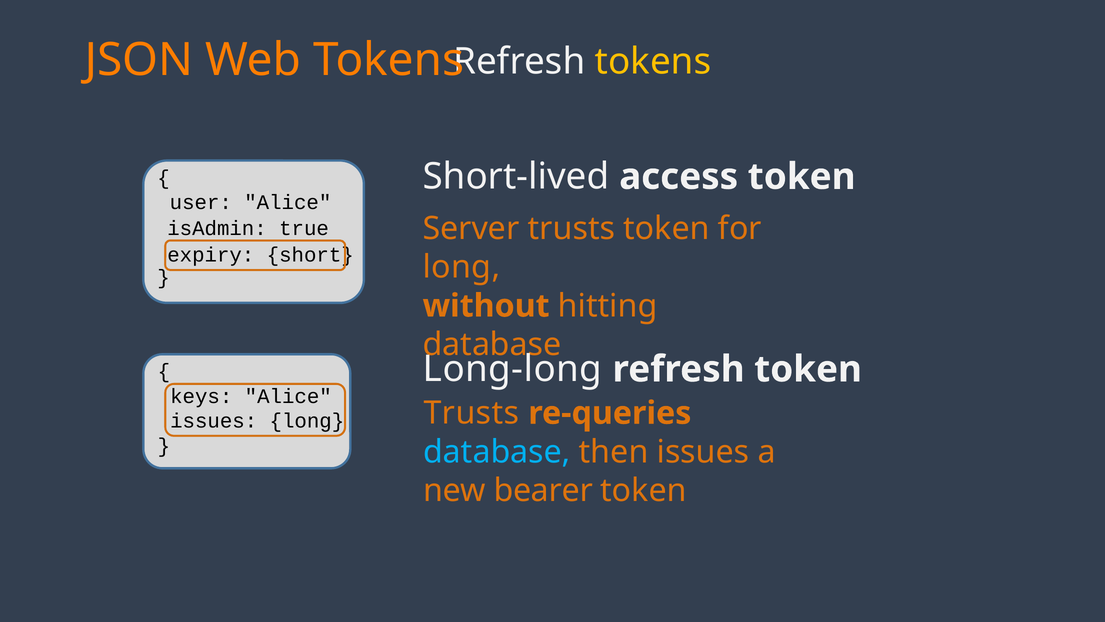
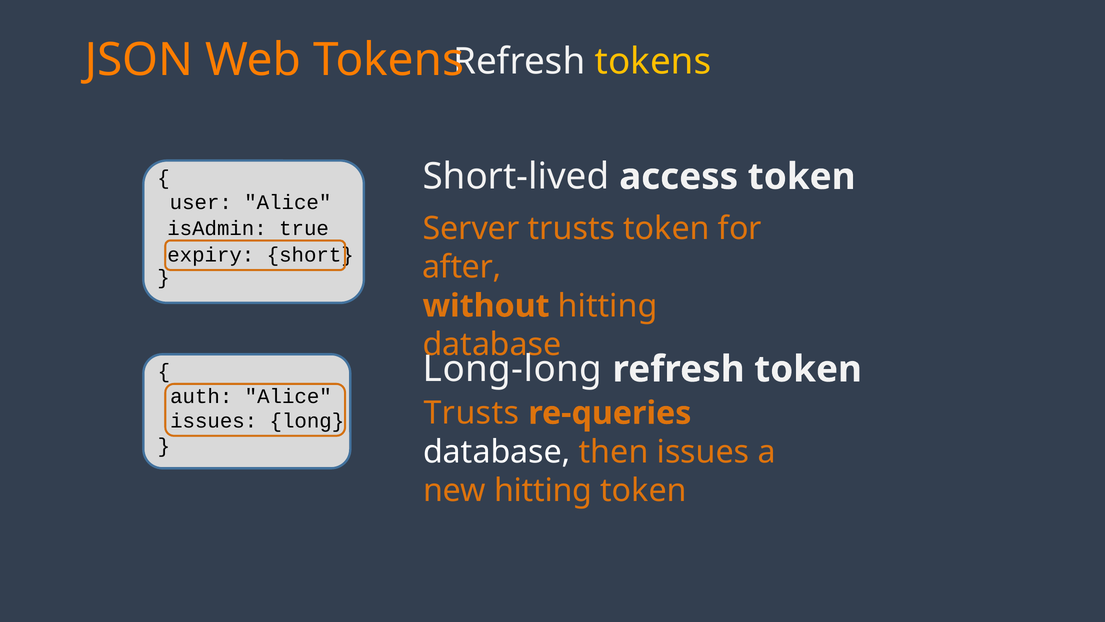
long at (461, 267): long -> after
keys: keys -> auth
database at (497, 452) colour: light blue -> white
new bearer: bearer -> hitting
